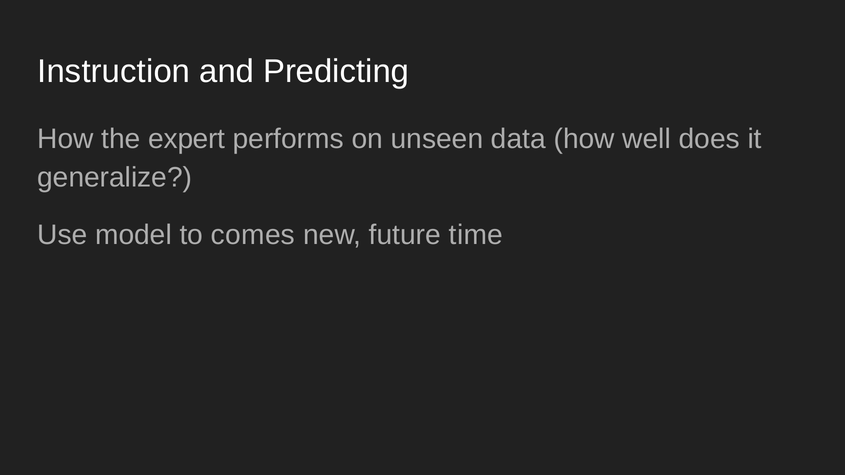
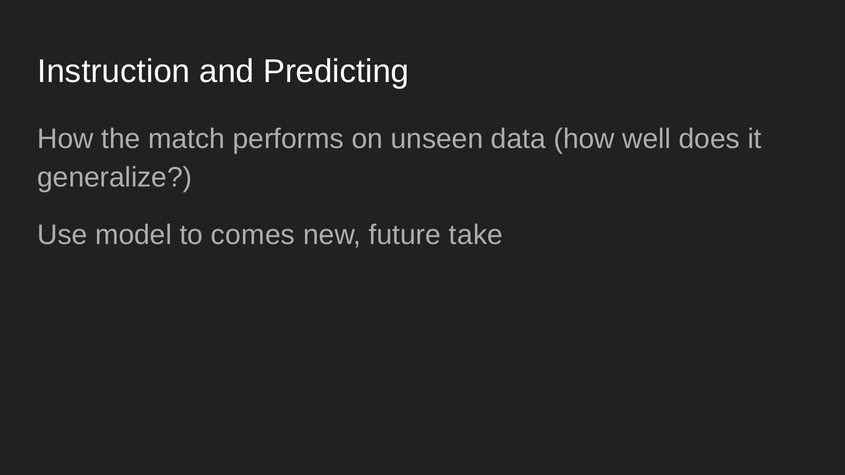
expert: expert -> match
time: time -> take
